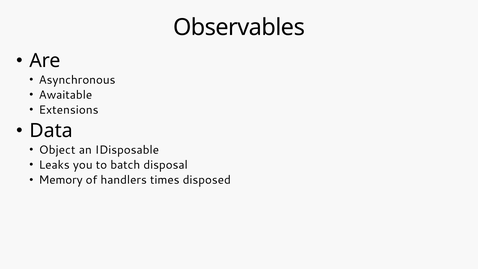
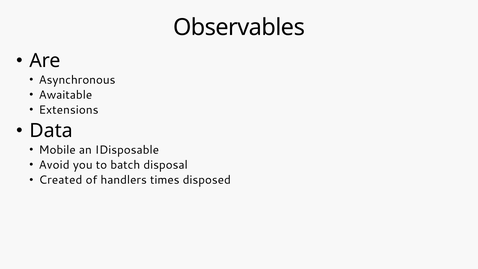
Object: Object -> Mobile
Leaks: Leaks -> Avoid
Memory: Memory -> Created
